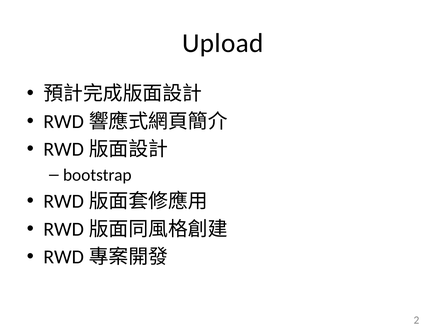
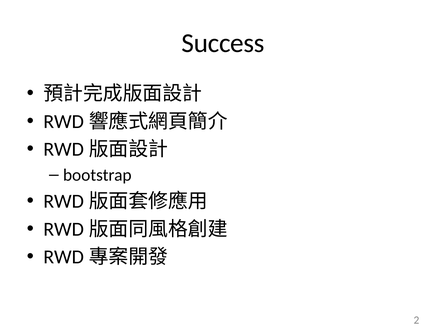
Upload: Upload -> Success
